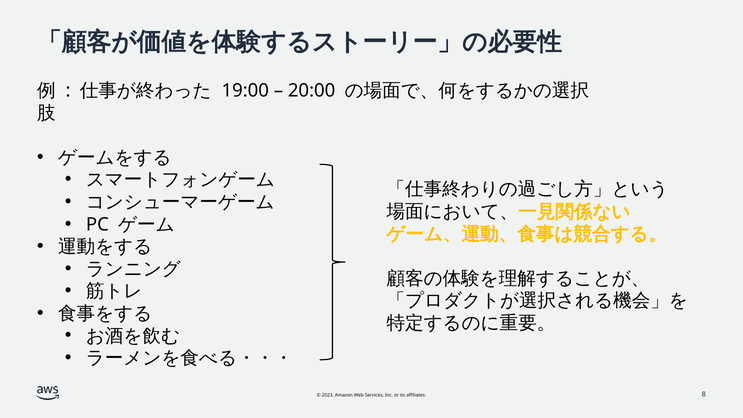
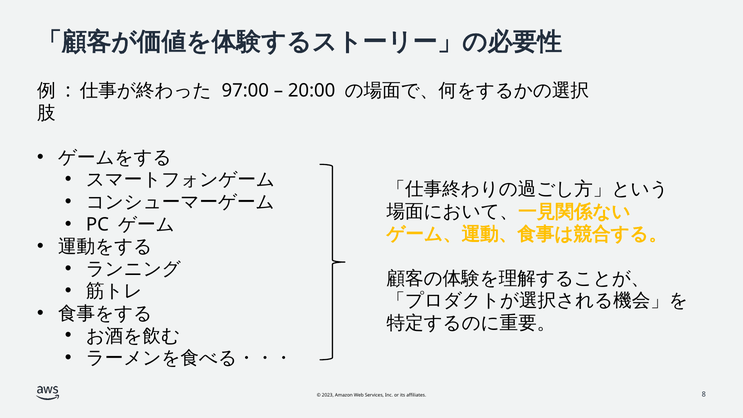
19:00: 19:00 -> 97:00
